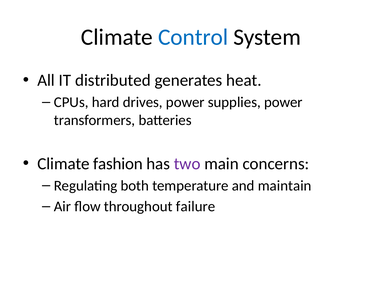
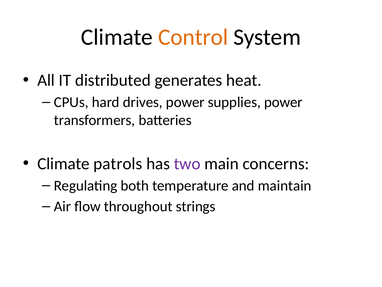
Control colour: blue -> orange
fashion: fashion -> patrols
failure: failure -> strings
